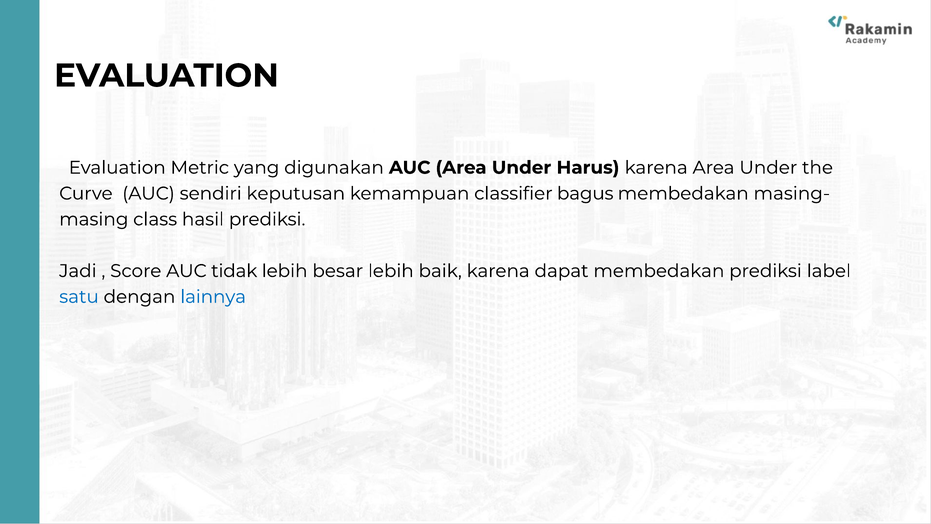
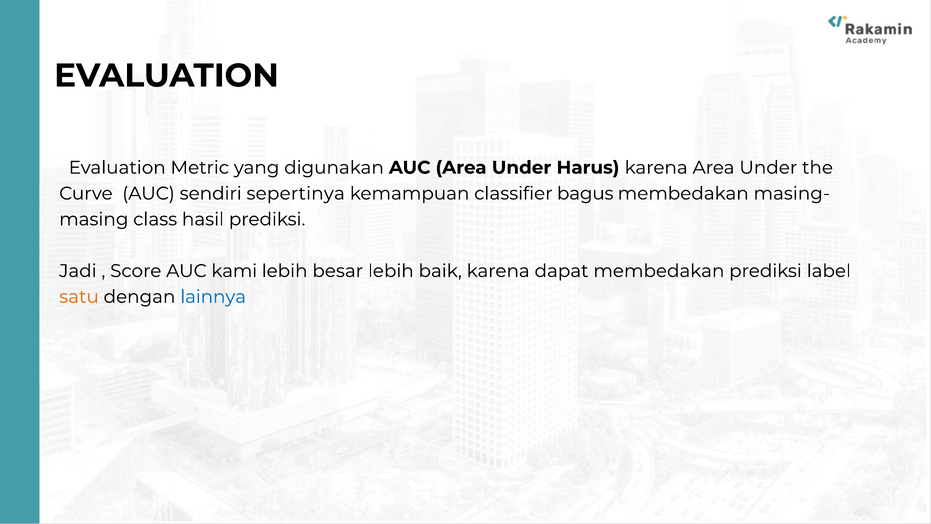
keputusan: keputusan -> sepertinya
tidak: tidak -> kami
satu colour: blue -> orange
